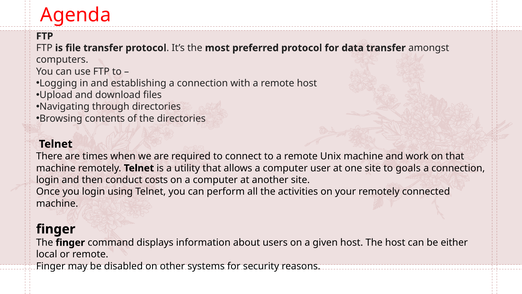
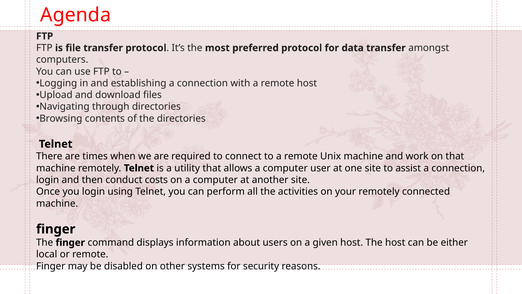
goals: goals -> assist
